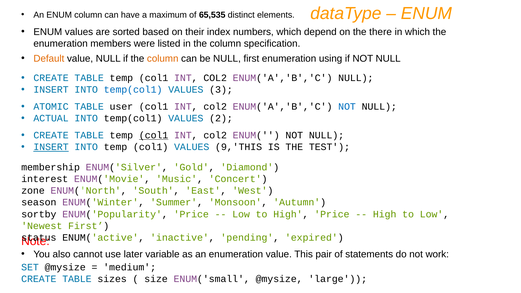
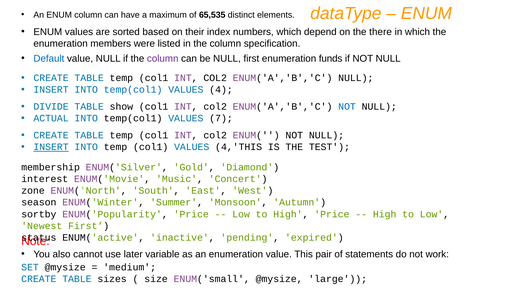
Default colour: orange -> blue
column at (163, 59) colour: orange -> purple
using: using -> funds
3: 3 -> 4
ATOMIC: ATOMIC -> DIVIDE
user: user -> show
2: 2 -> 7
col1 at (154, 135) underline: present -> none
9,'THIS: 9,'THIS -> 4,'THIS
